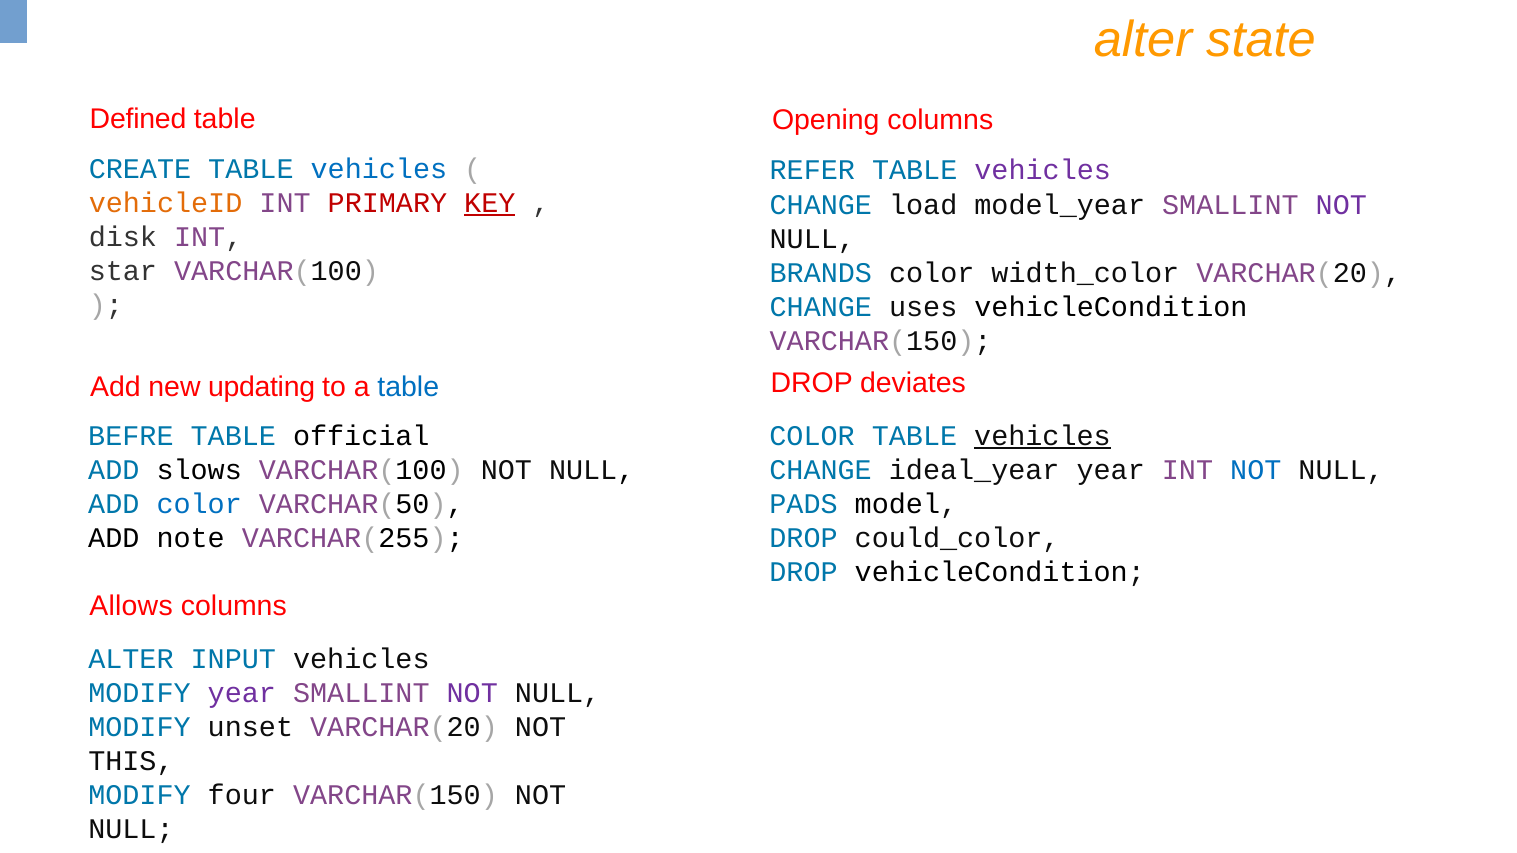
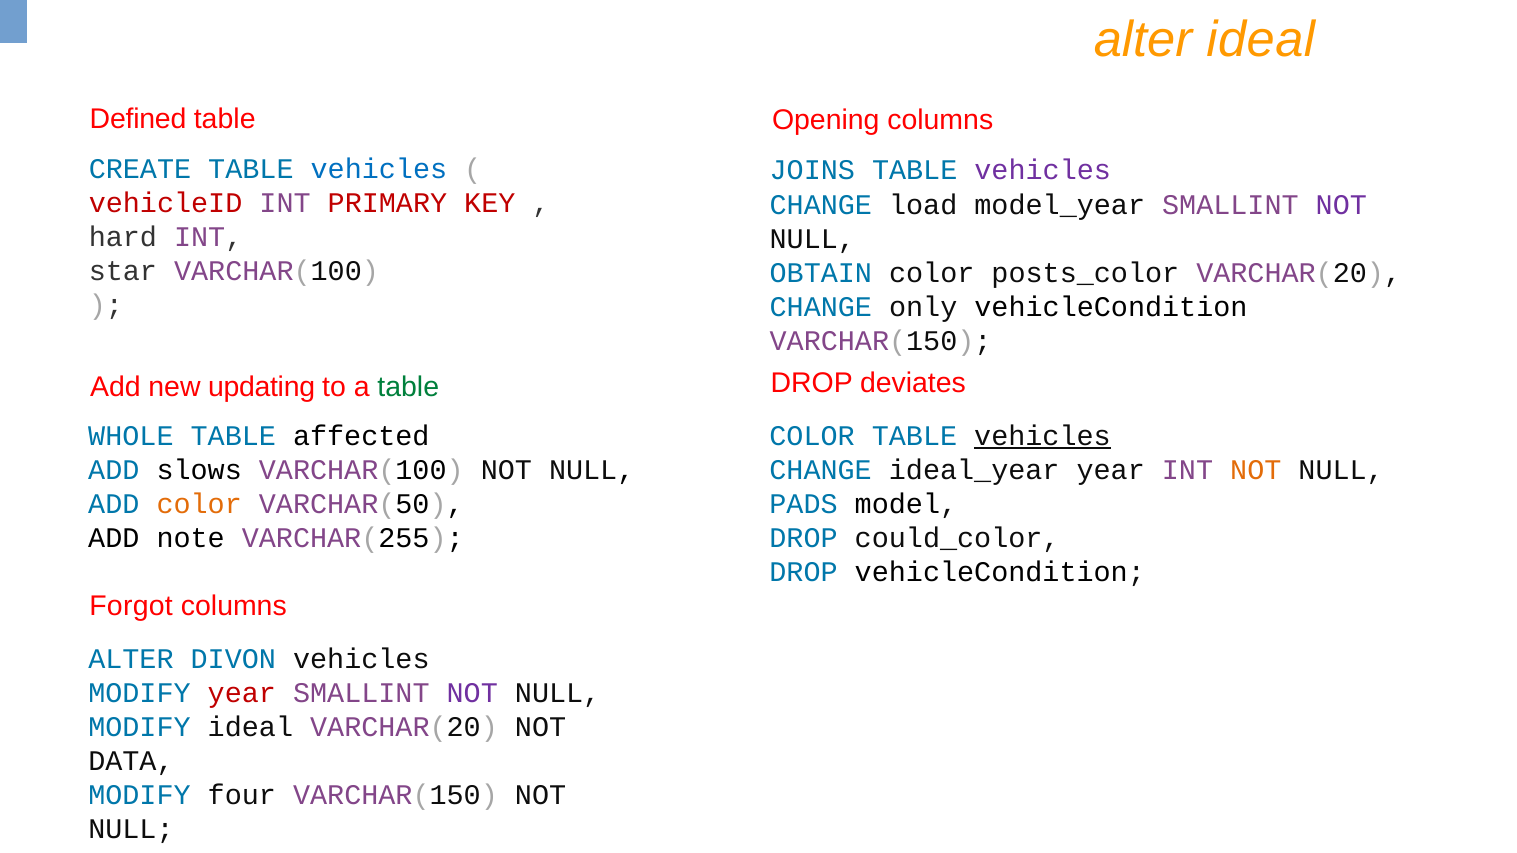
alter state: state -> ideal
REFER: REFER -> JOINS
vehicleID colour: orange -> red
KEY underline: present -> none
disk: disk -> hard
BRANDS: BRANDS -> OBTAIN
width_color: width_color -> posts_color
uses: uses -> only
table at (408, 387) colour: blue -> green
BEFRE: BEFRE -> WHOLE
official: official -> affected
NOT at (1256, 470) colour: blue -> orange
color at (199, 505) colour: blue -> orange
Allows: Allows -> Forgot
INPUT: INPUT -> DIVON
year at (242, 693) colour: purple -> red
MODIFY unset: unset -> ideal
THIS: THIS -> DATA
